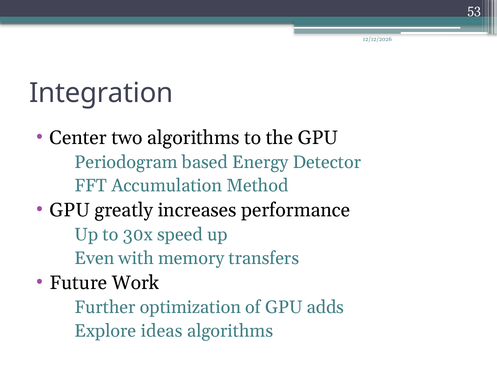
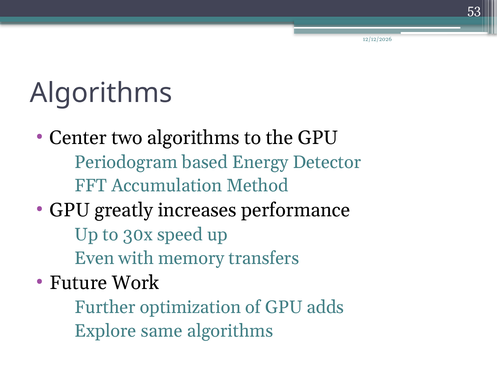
Integration at (101, 93): Integration -> Algorithms
ideas: ideas -> same
